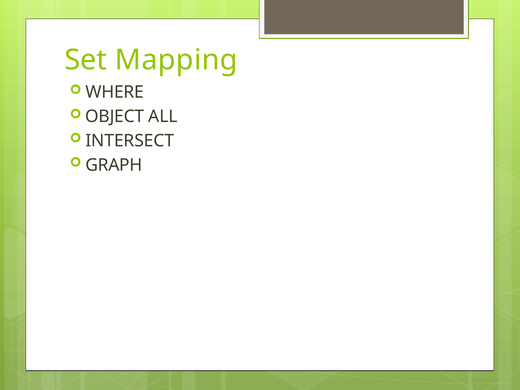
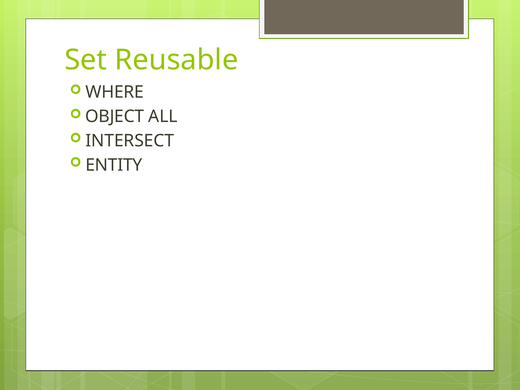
Mapping: Mapping -> Reusable
GRAPH: GRAPH -> ENTITY
